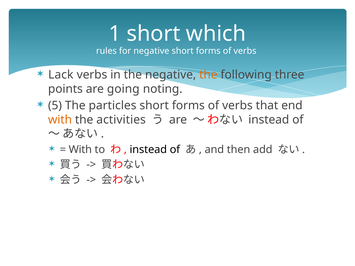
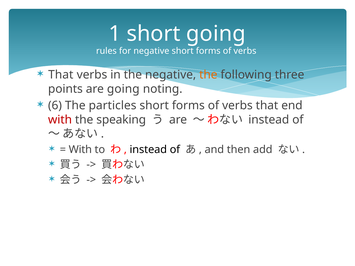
short which: which -> going
Lack at (61, 75): Lack -> That
5: 5 -> 6
with at (60, 120) colour: orange -> red
activities: activities -> speaking
